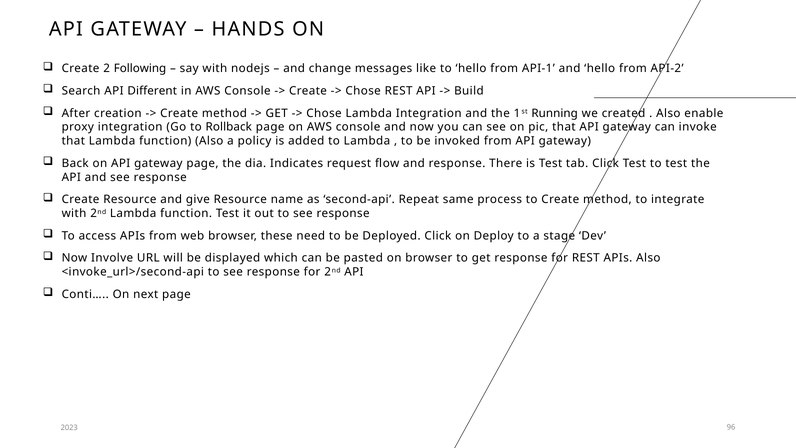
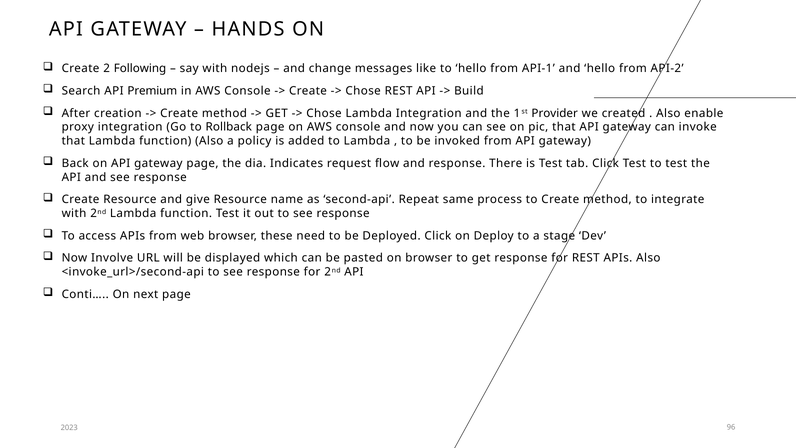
Different: Different -> Premium
Running: Running -> Provider
